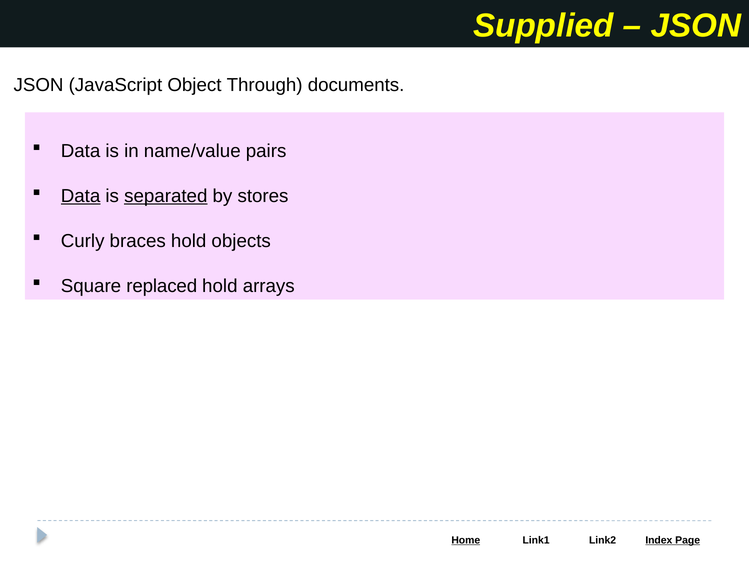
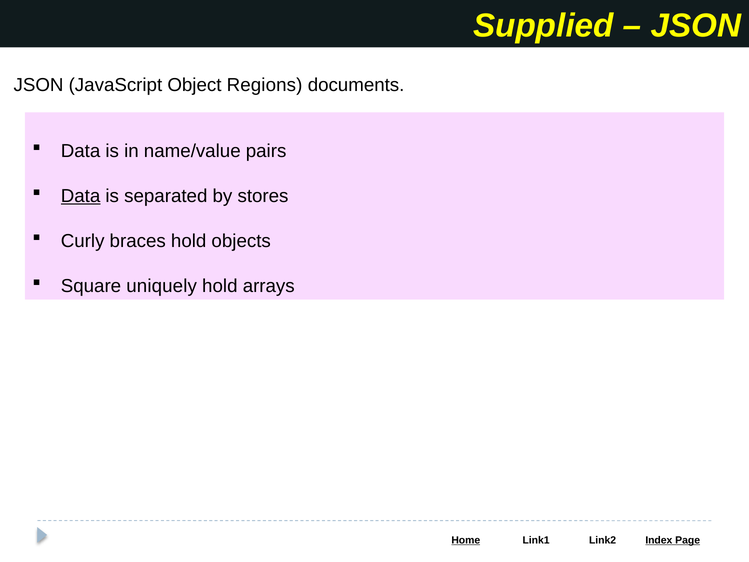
Through: Through -> Regions
separated underline: present -> none
replaced: replaced -> uniquely
